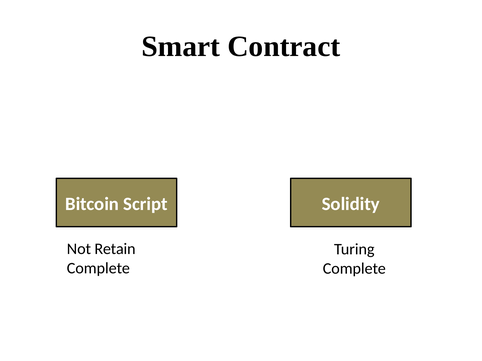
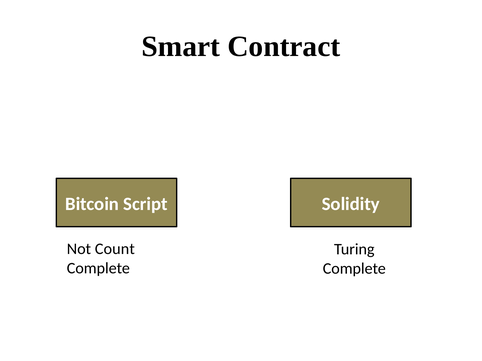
Retain: Retain -> Count
